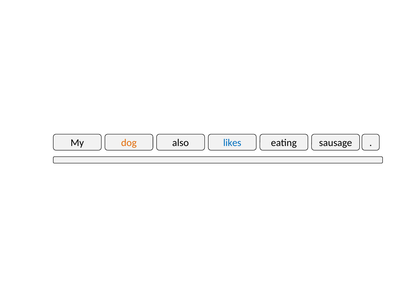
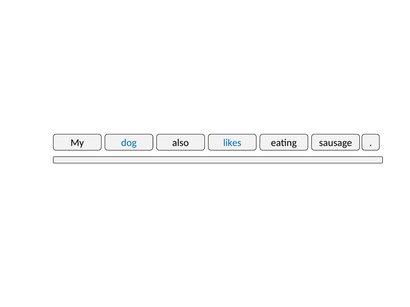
dog colour: orange -> blue
